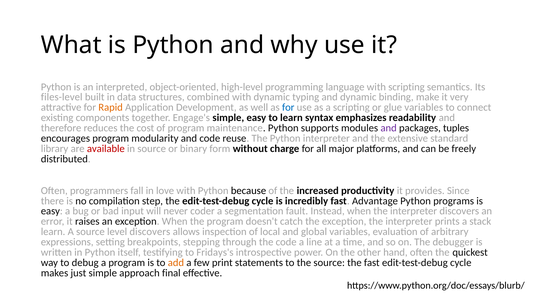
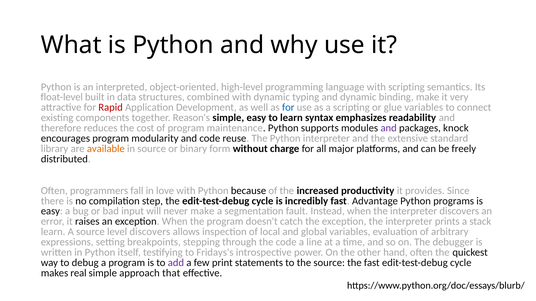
files-level: files-level -> float-level
Rapid colour: orange -> red
Engage's: Engage's -> Reason's
tuples: tuples -> knock
available colour: red -> orange
never coder: coder -> make
add colour: orange -> purple
just: just -> real
final: final -> that
